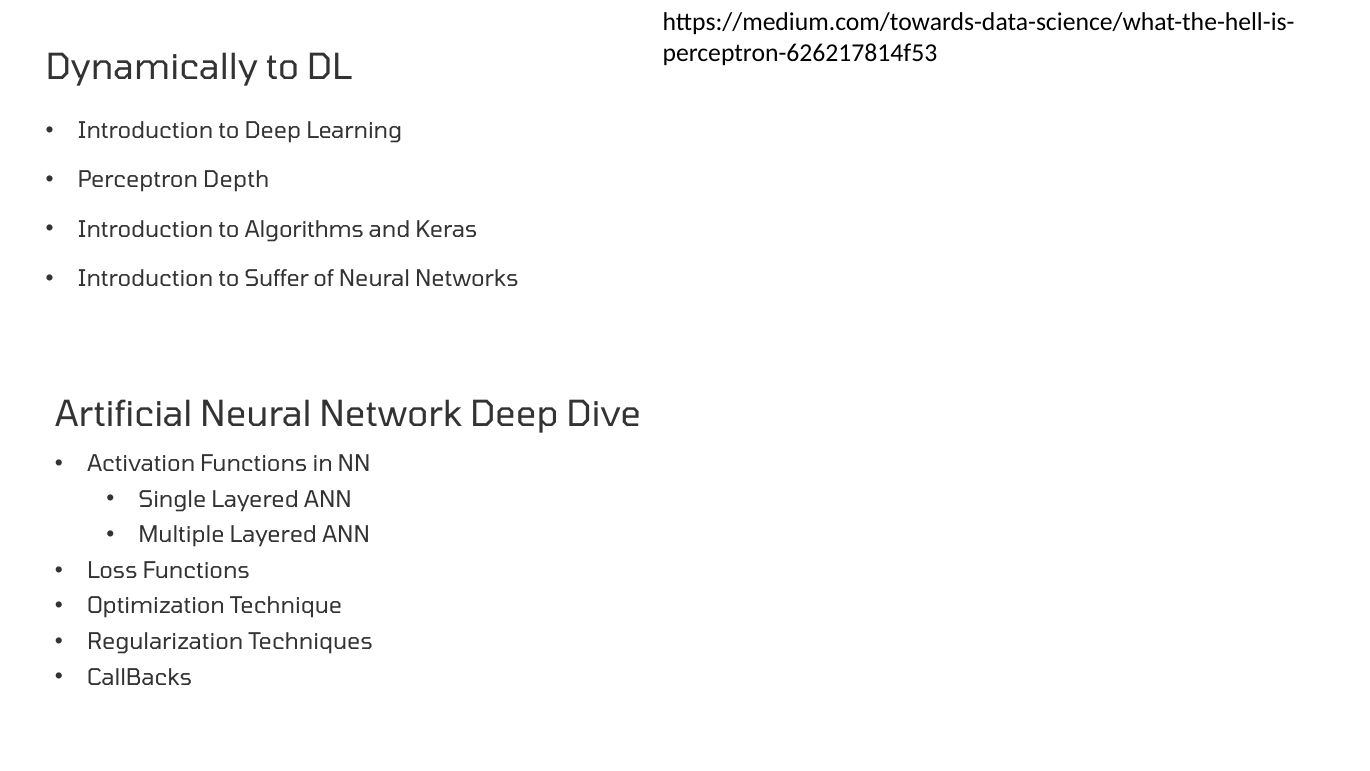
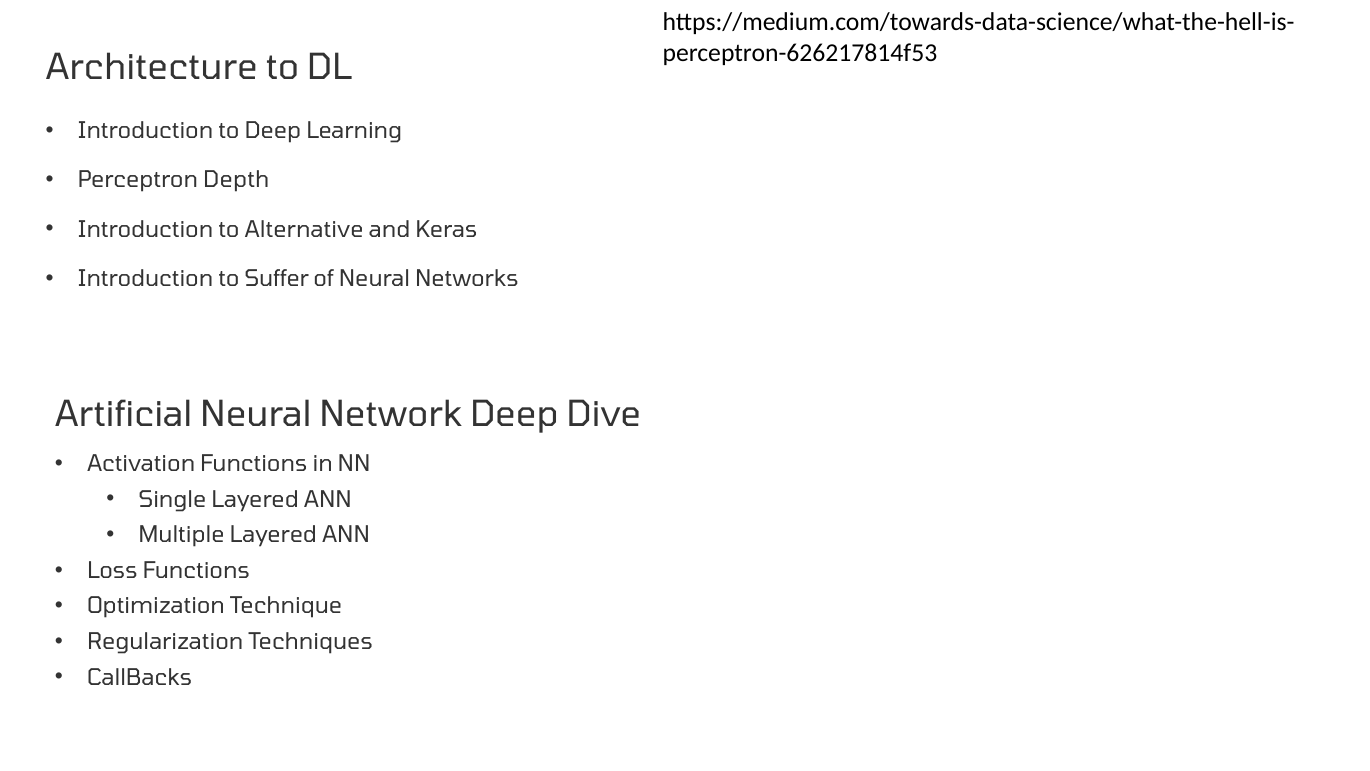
Dynamically: Dynamically -> Architecture
Algorithms: Algorithms -> Alternative
